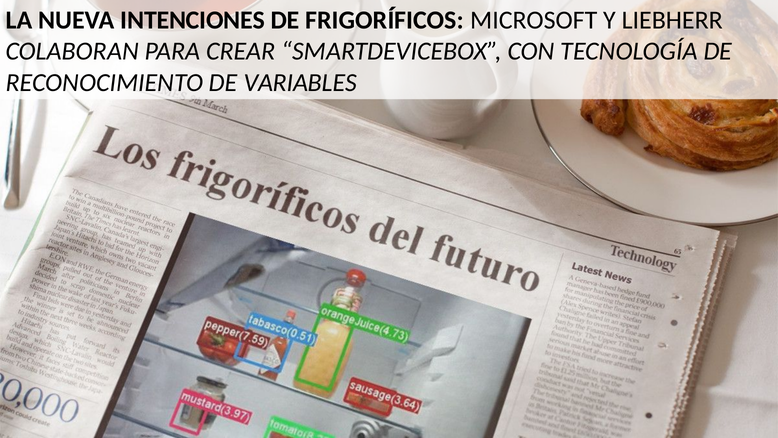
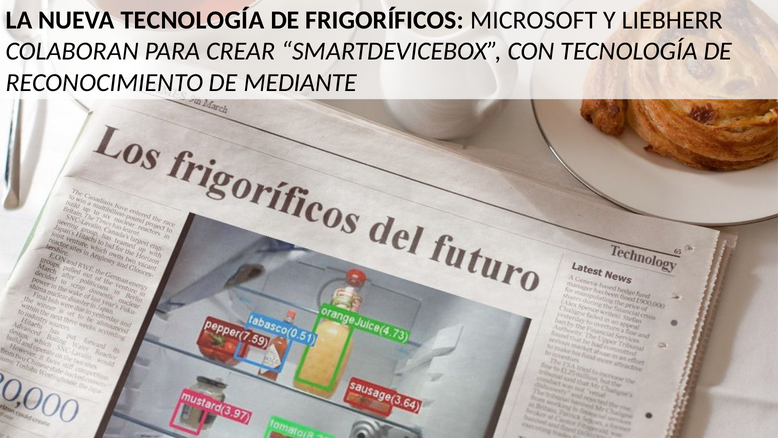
NUEVA INTENCIONES: INTENCIONES -> TECNOLOGÍA
VARIABLES: VARIABLES -> MEDIANTE
